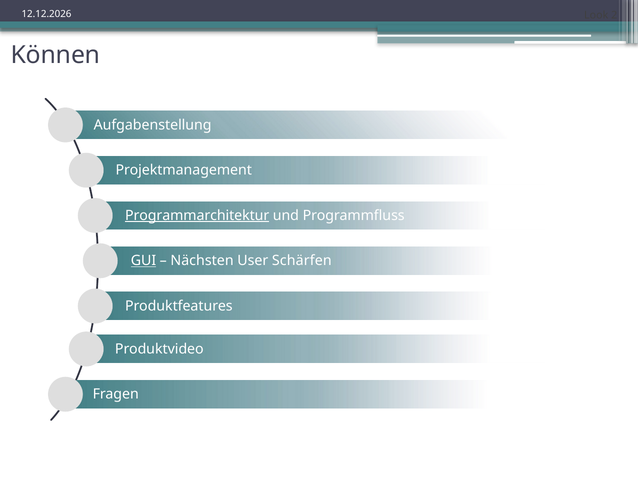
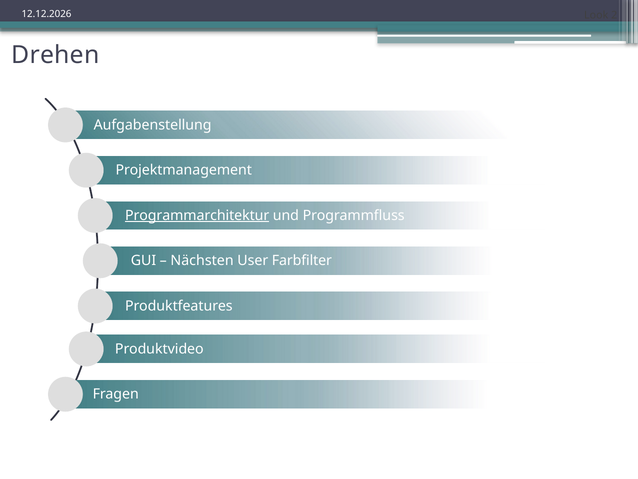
Können: Können -> Drehen
GUI underline: present -> none
Schärfen: Schärfen -> Farbfilter
